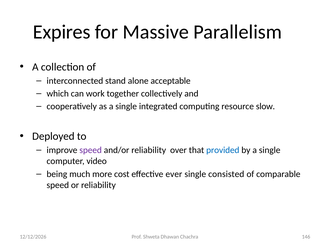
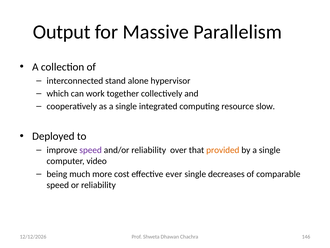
Expires: Expires -> Output
acceptable: acceptable -> hypervisor
provided colour: blue -> orange
consisted: consisted -> decreases
